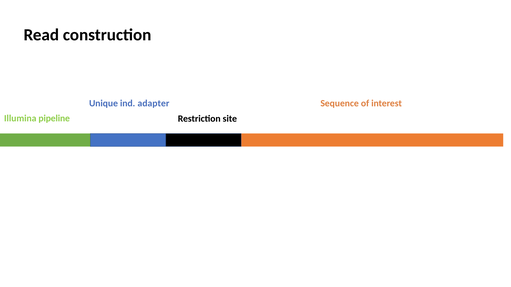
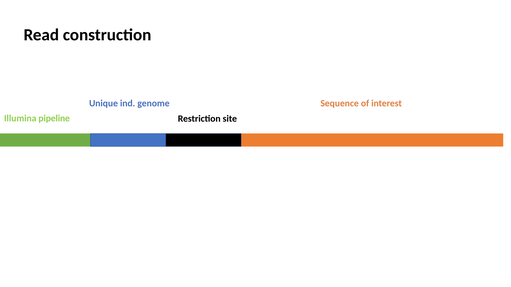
adapter: adapter -> genome
